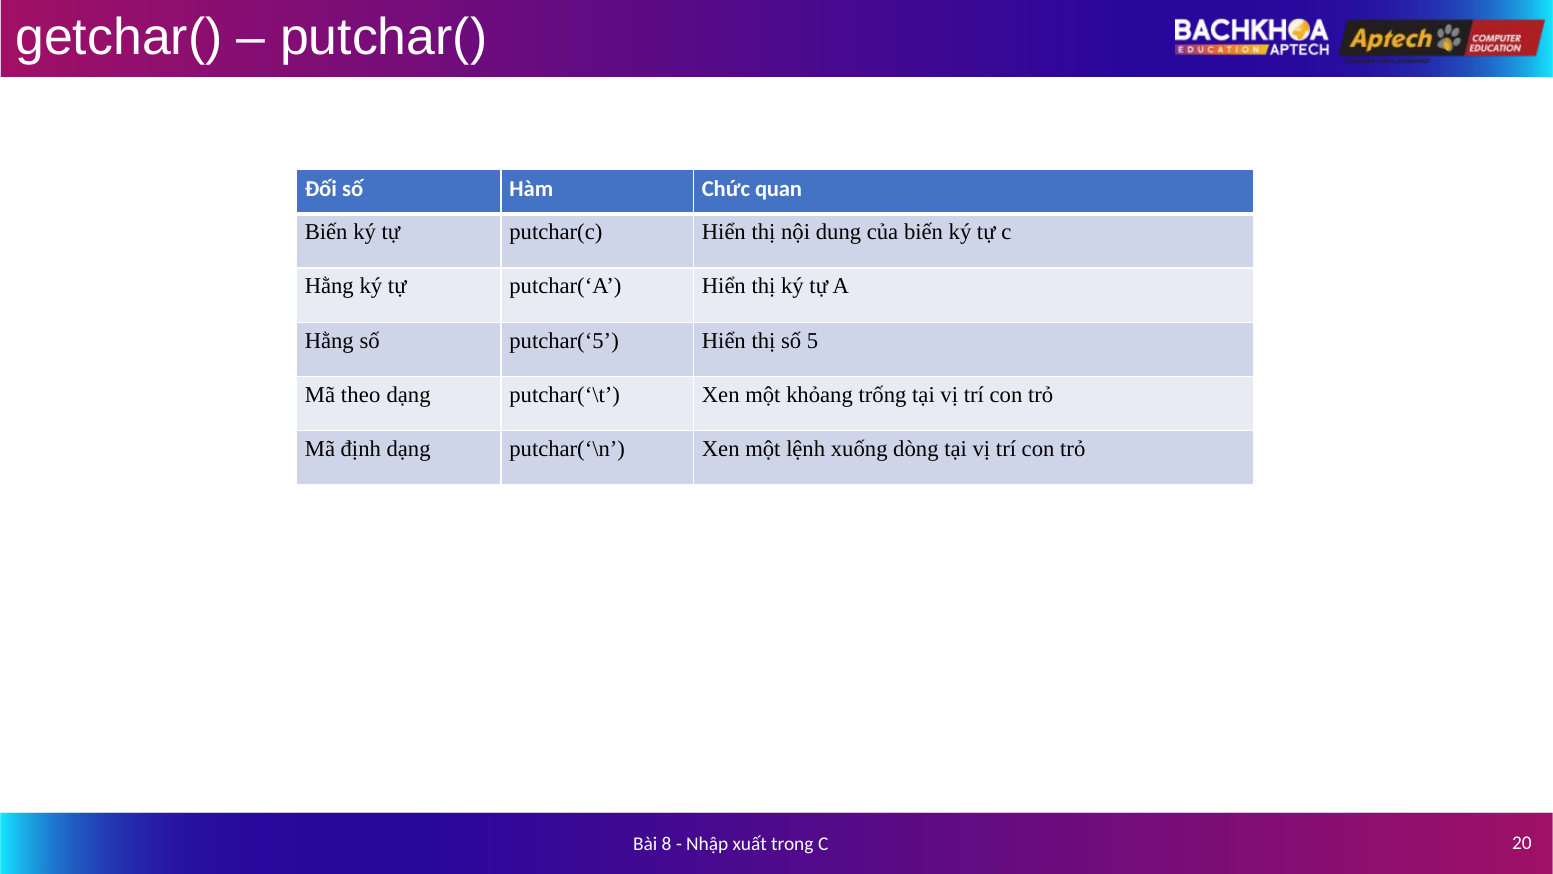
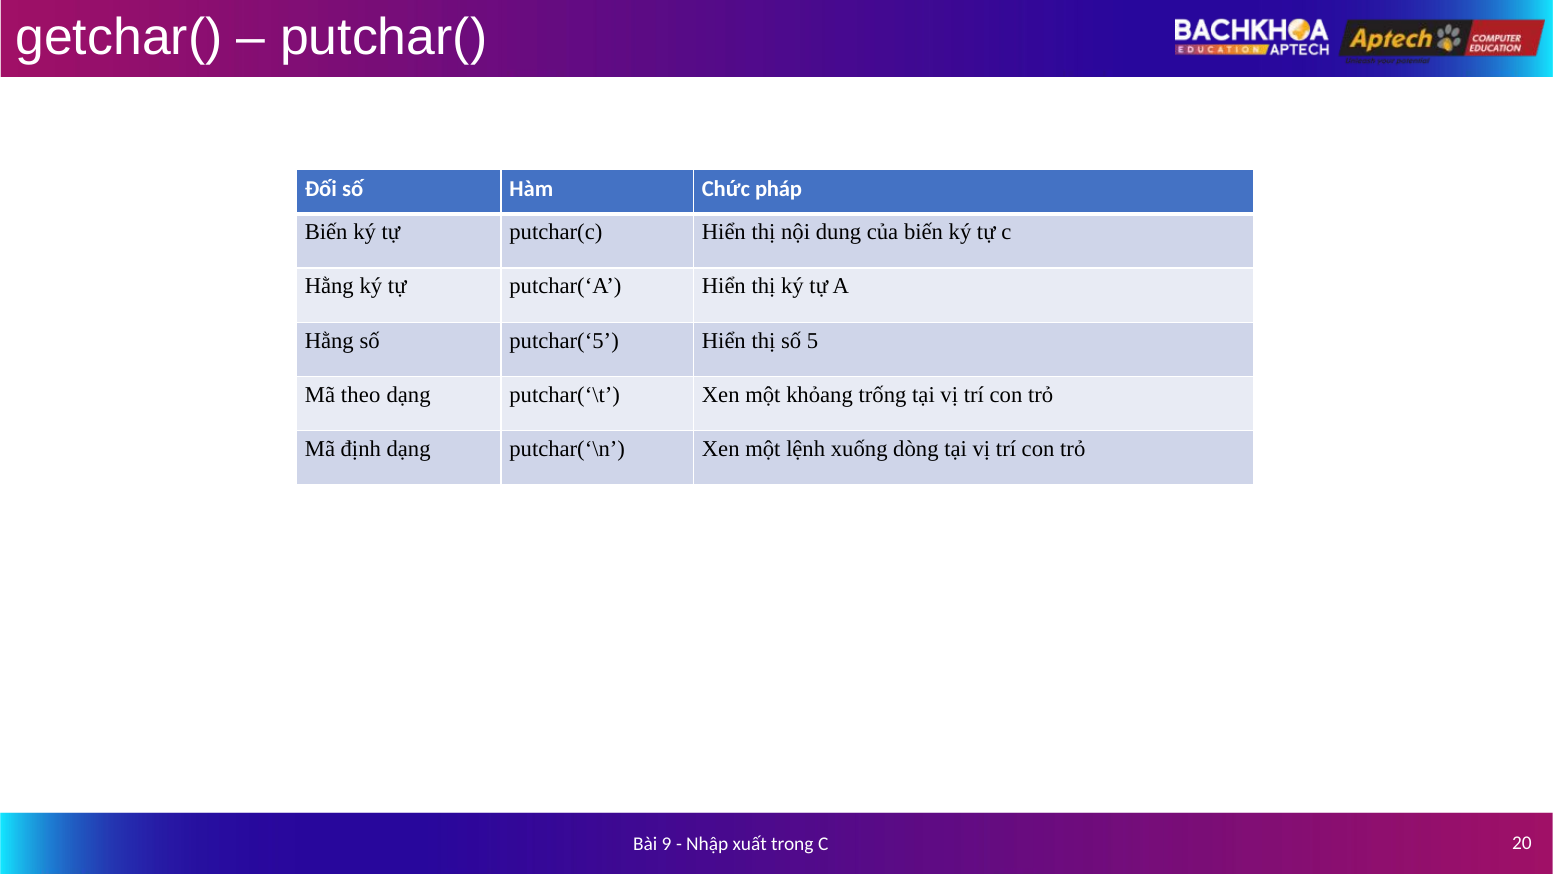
quan: quan -> pháp
8: 8 -> 9
